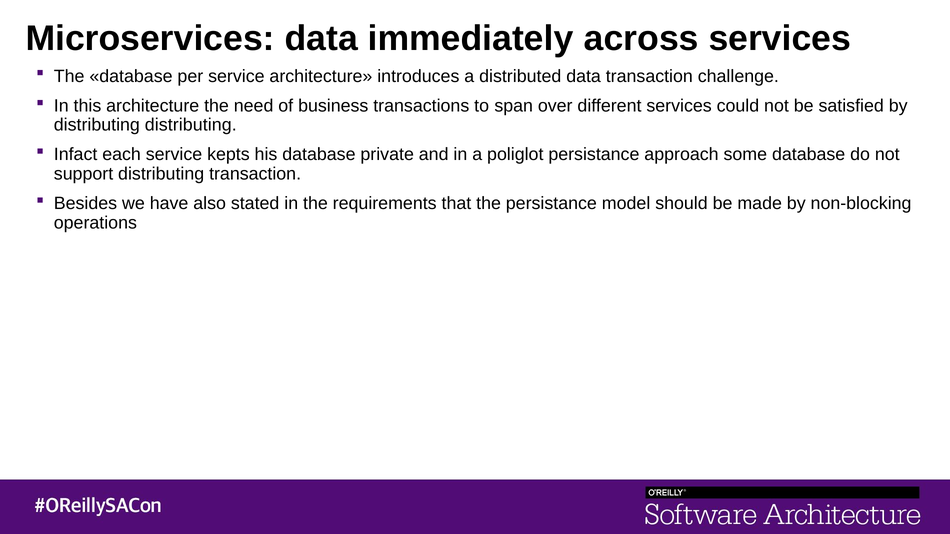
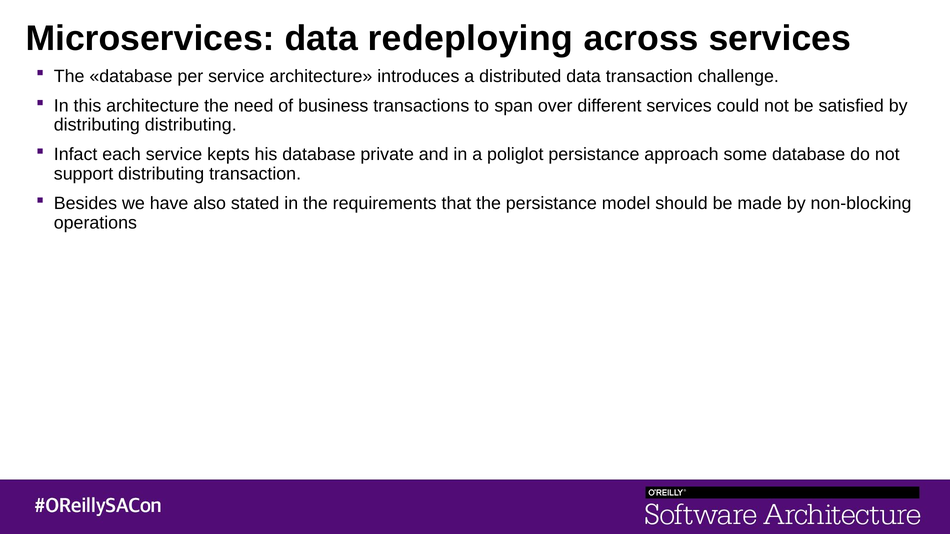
immediately: immediately -> redeploying
